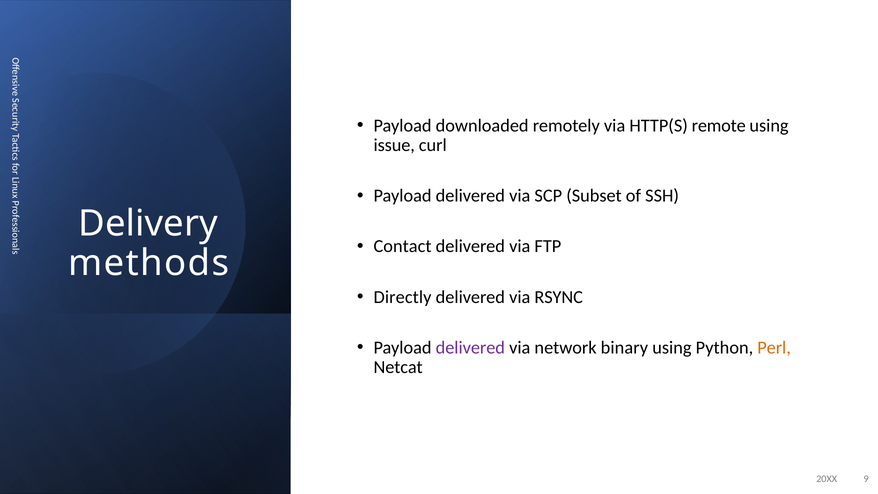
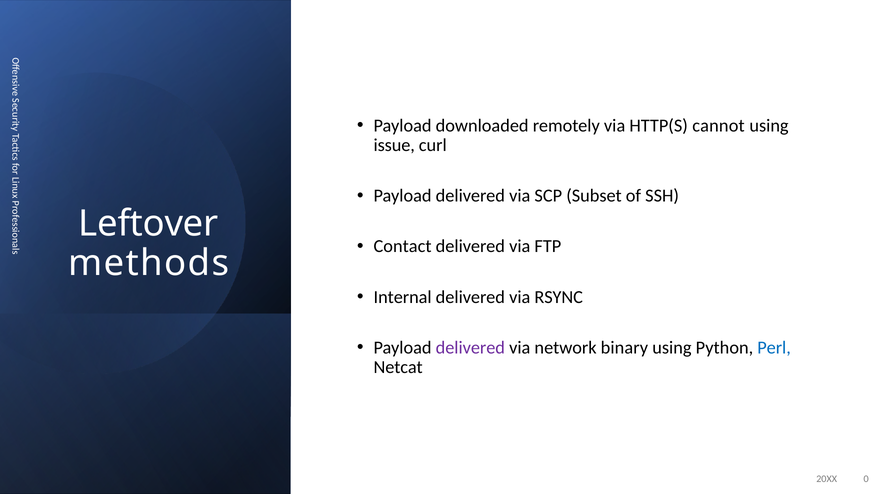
remote: remote -> cannot
Delivery: Delivery -> Leftover
Directly: Directly -> Internal
Perl colour: orange -> blue
9: 9 -> 0
